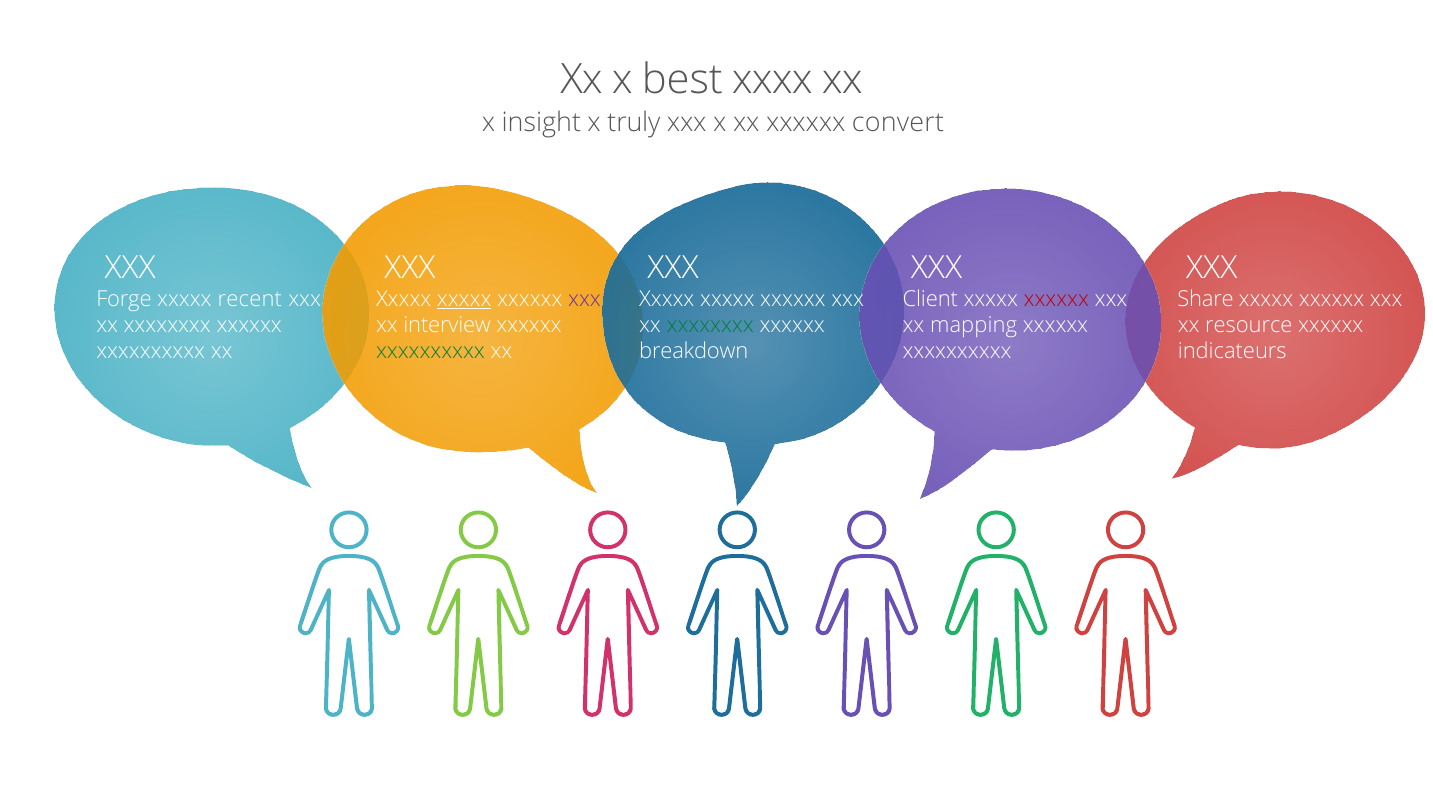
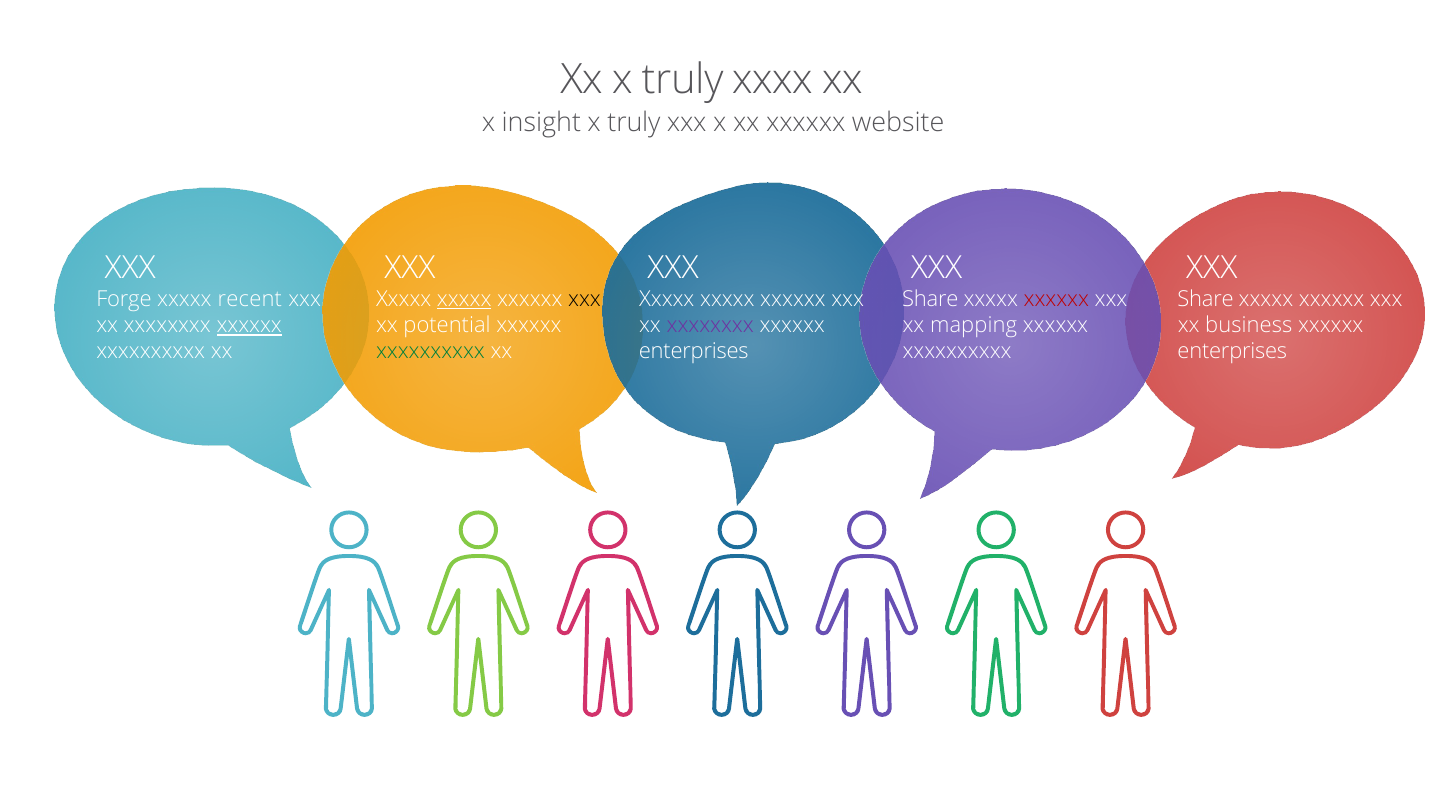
Xx x best: best -> truly
convert: convert -> website
xxx at (585, 299) colour: purple -> black
Client at (930, 299): Client -> Share
xxxxxx at (249, 325) underline: none -> present
interview: interview -> potential
xxxxxxxx at (710, 325) colour: green -> purple
resource: resource -> business
breakdown at (694, 352): breakdown -> enterprises
indicateurs at (1232, 352): indicateurs -> enterprises
